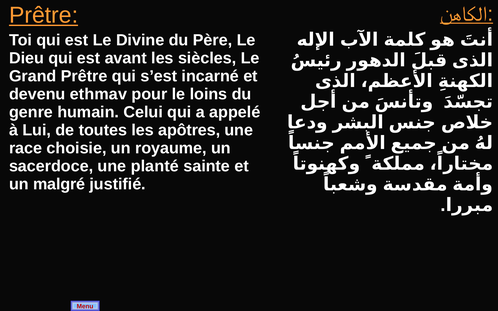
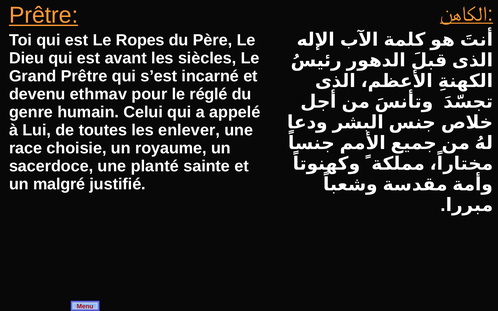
Divine: Divine -> Ropes
loins: loins -> réglé
apôtres: apôtres -> enlever
